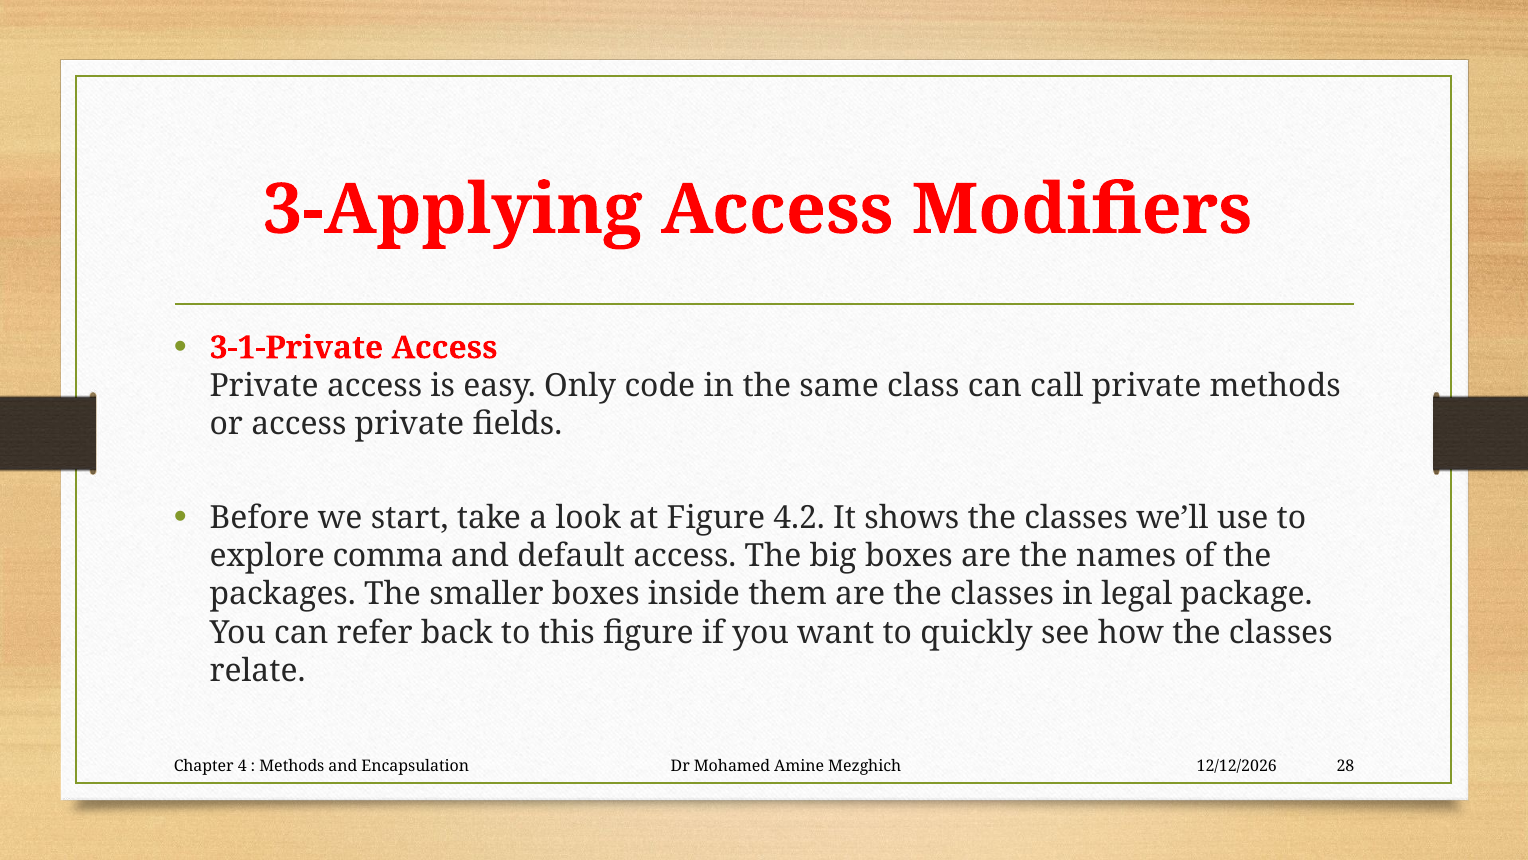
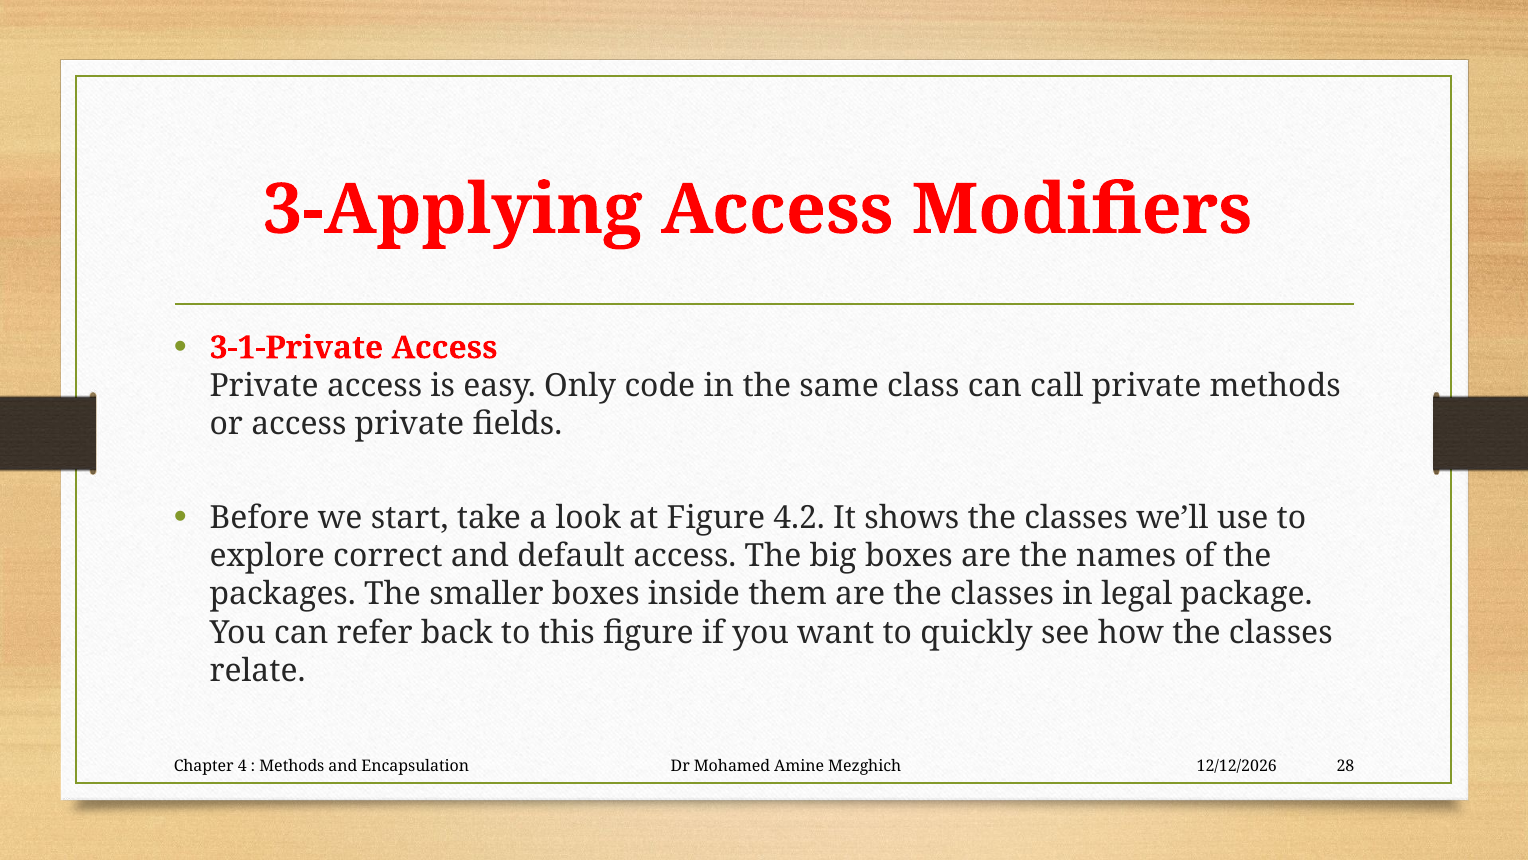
comma: comma -> correct
